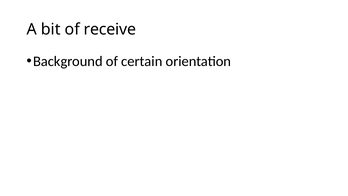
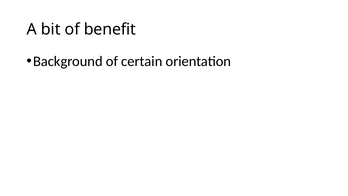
receive: receive -> benefit
